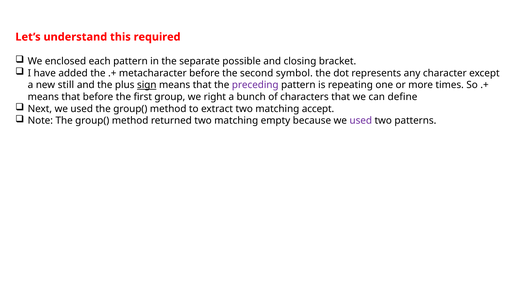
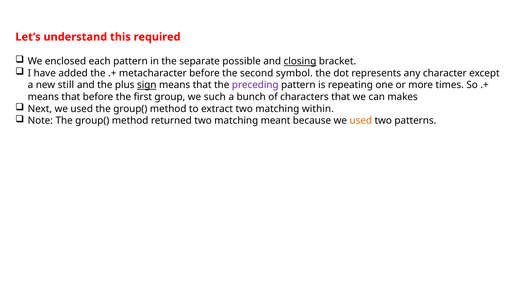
closing underline: none -> present
right: right -> such
define: define -> makes
accept: accept -> within
empty: empty -> meant
used at (361, 120) colour: purple -> orange
